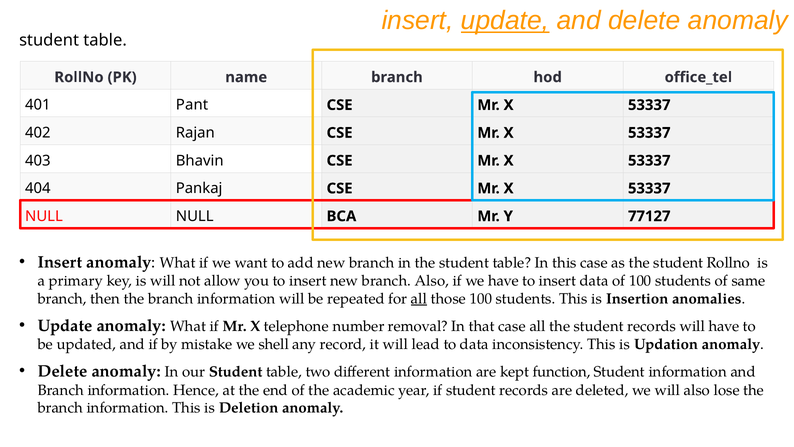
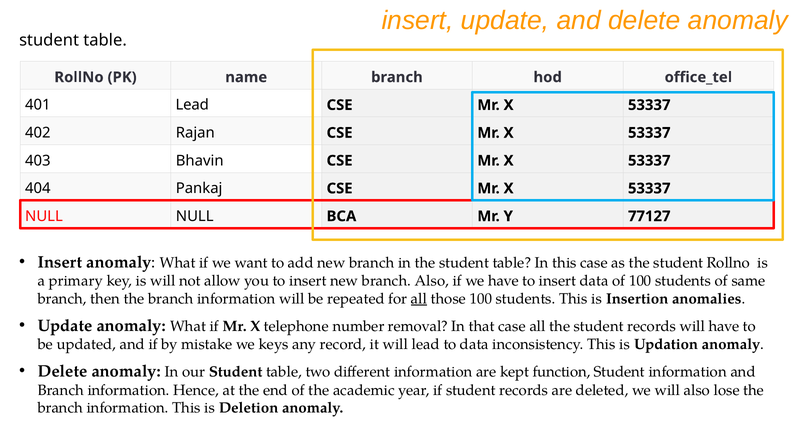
update at (505, 21) underline: present -> none
401 Pant: Pant -> Lead
shell: shell -> keys
